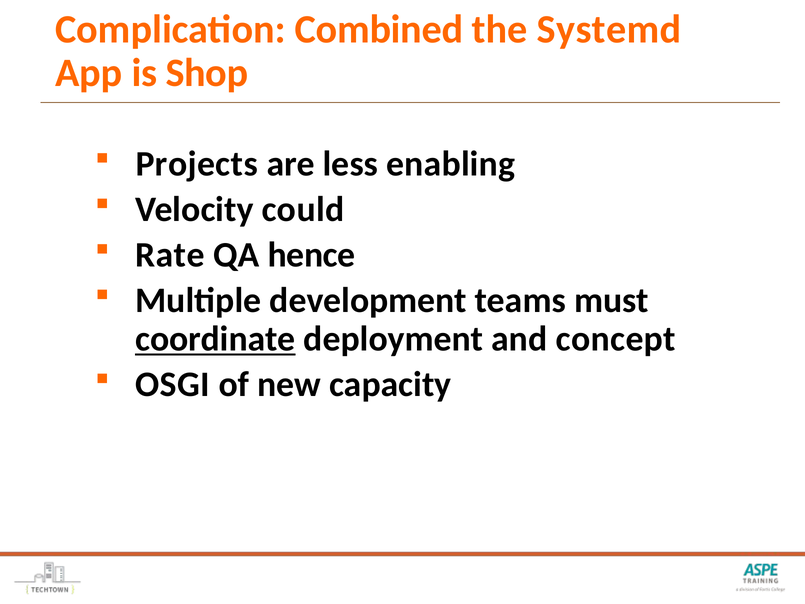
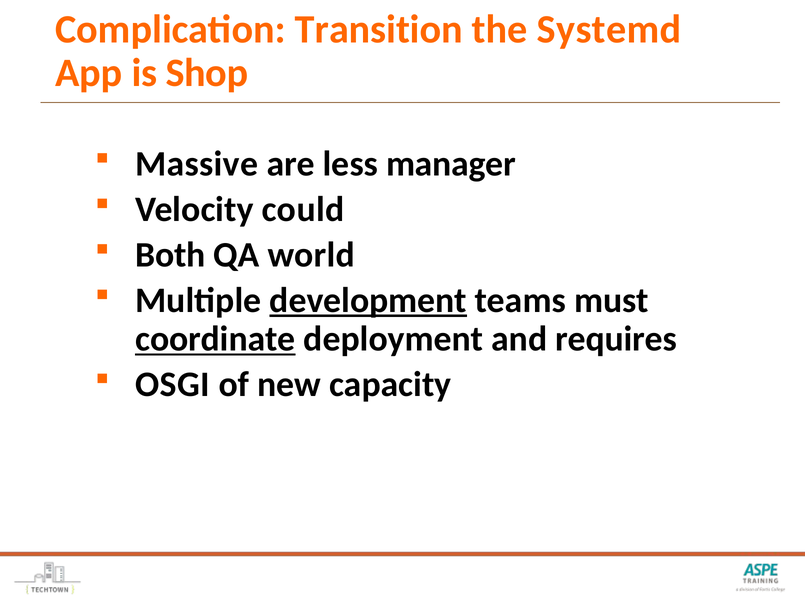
Combined: Combined -> Transition
Projects: Projects -> Massive
enabling: enabling -> manager
Rate: Rate -> Both
hence: hence -> world
development underline: none -> present
concept: concept -> requires
